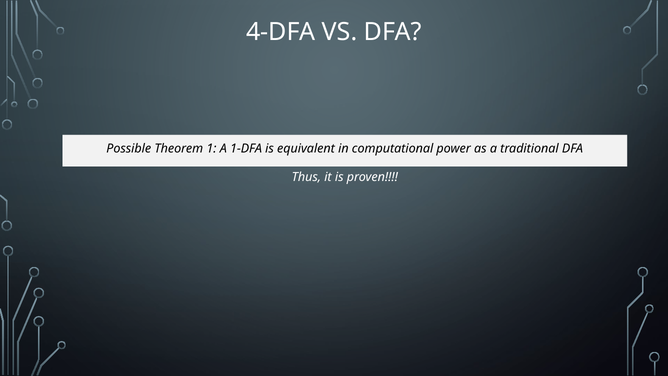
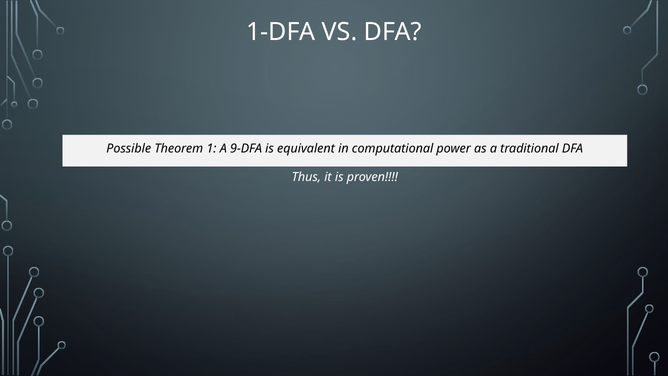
4-DFA: 4-DFA -> 1-DFA
1-DFA: 1-DFA -> 9-DFA
